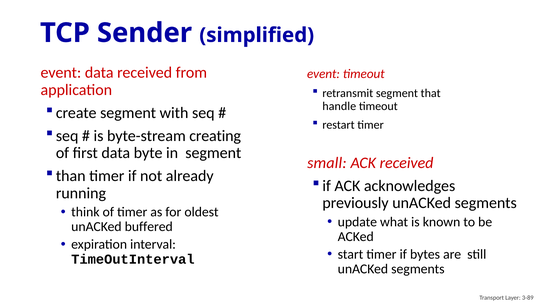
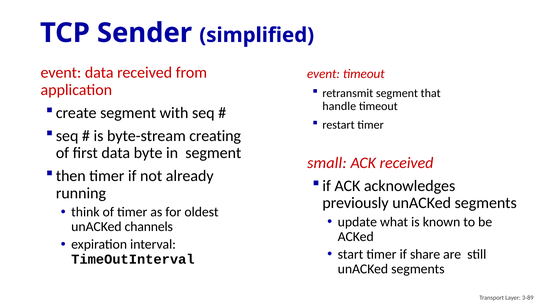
than: than -> then
buffered: buffered -> channels
bytes: bytes -> share
